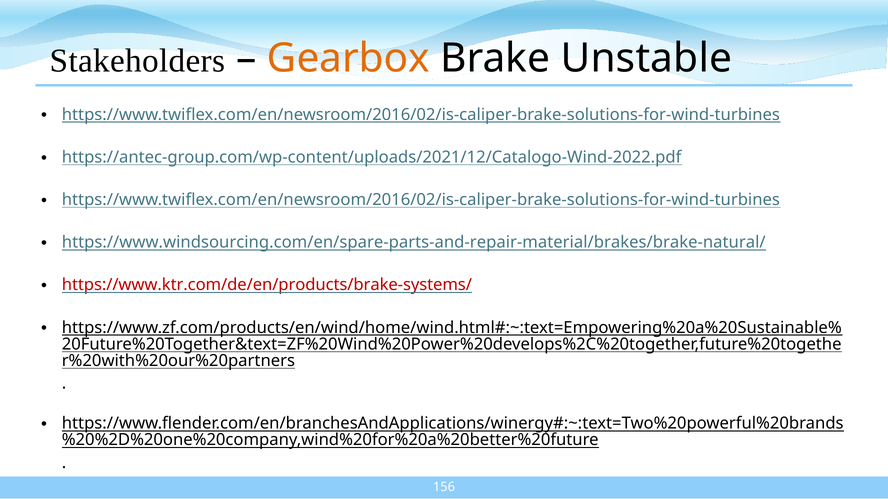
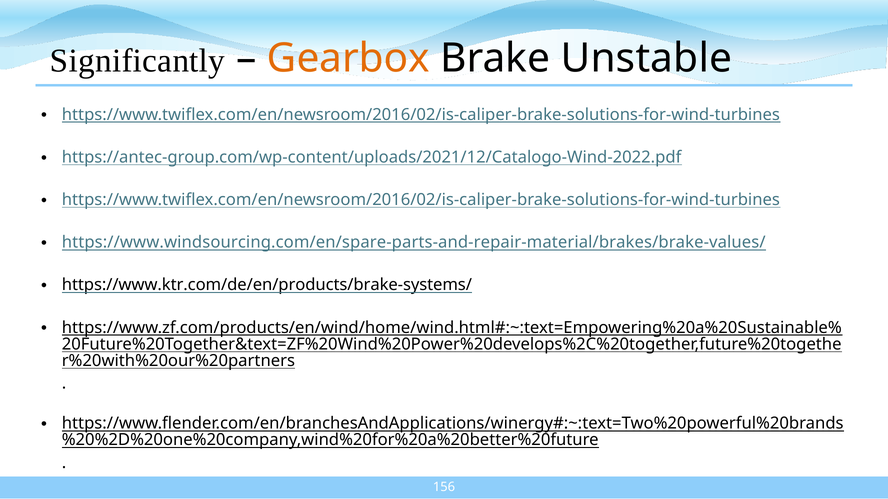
Stakeholders: Stakeholders -> Significantly
https://www.windsourcing.com/en/spare-parts-and-repair-material/brakes/brake-natural/: https://www.windsourcing.com/en/spare-parts-and-repair-material/brakes/brake-natural/ -> https://www.windsourcing.com/en/spare-parts-and-repair-material/brakes/brake-values/
https://www.ktr.com/de/en/products/brake-systems/ colour: red -> black
